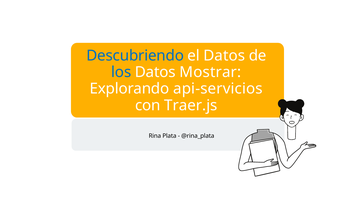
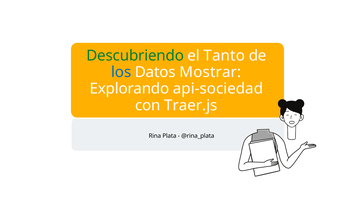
Descubriendo colour: blue -> green
el Datos: Datos -> Tanto
api-servicios: api-servicios -> api-sociedad
